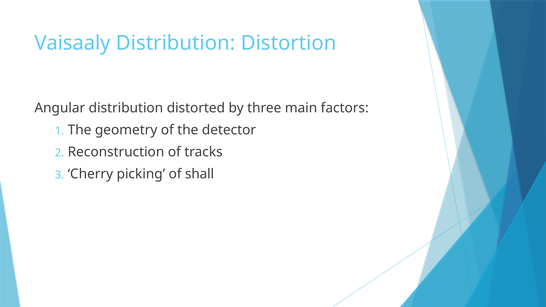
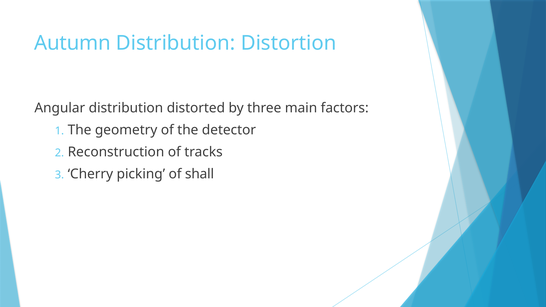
Vaisaaly: Vaisaaly -> Autumn
